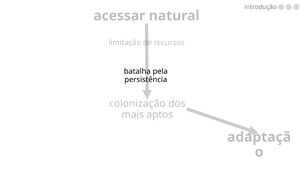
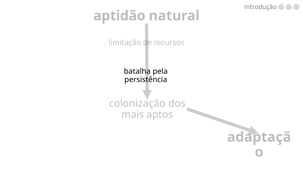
acessar: acessar -> aptidão
